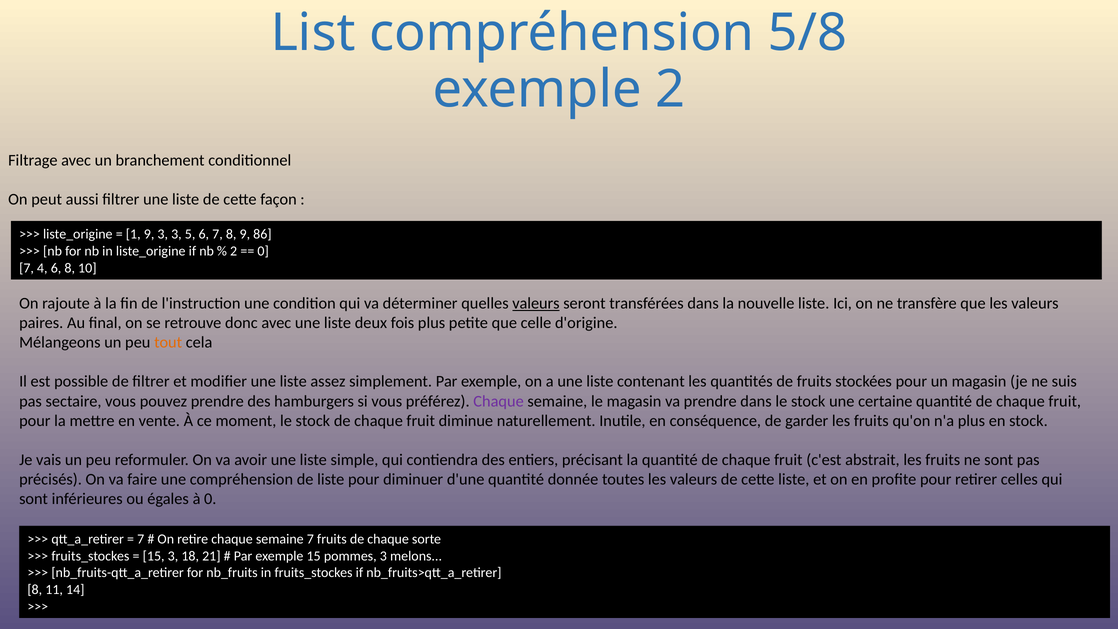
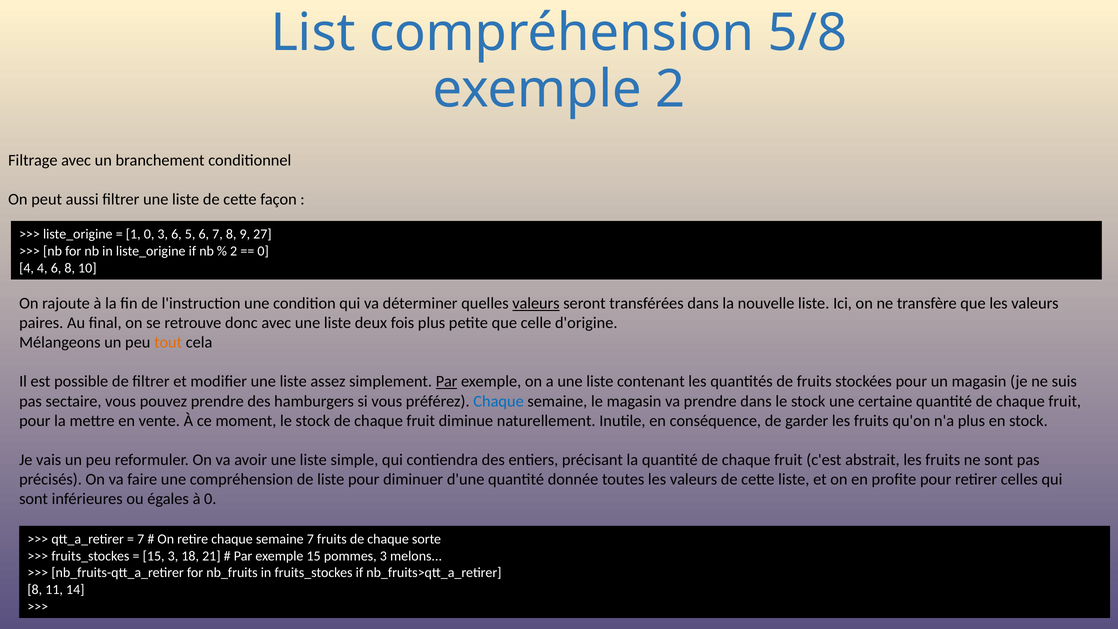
1 9: 9 -> 0
3 3: 3 -> 6
86: 86 -> 27
7 at (27, 268): 7 -> 4
Par at (447, 382) underline: none -> present
Chaque at (499, 401) colour: purple -> blue
